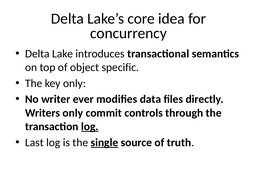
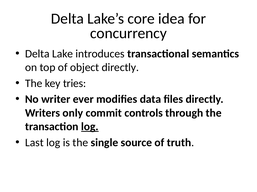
object specific: specific -> directly
key only: only -> tries
single underline: present -> none
